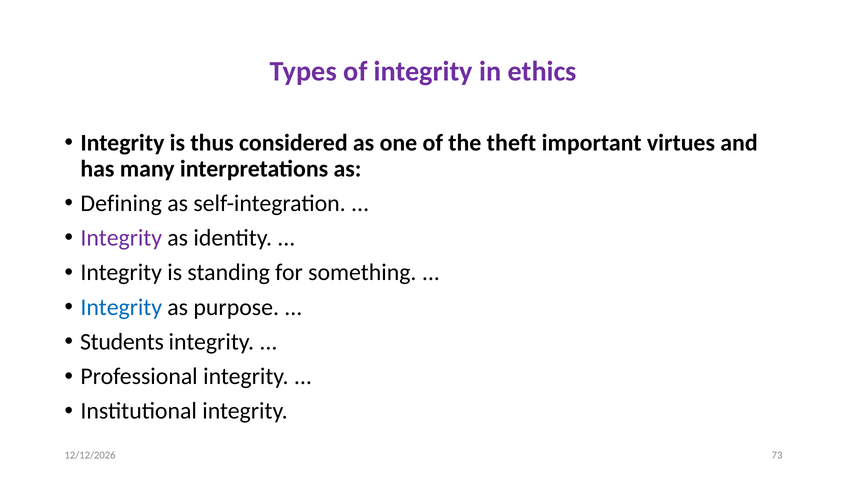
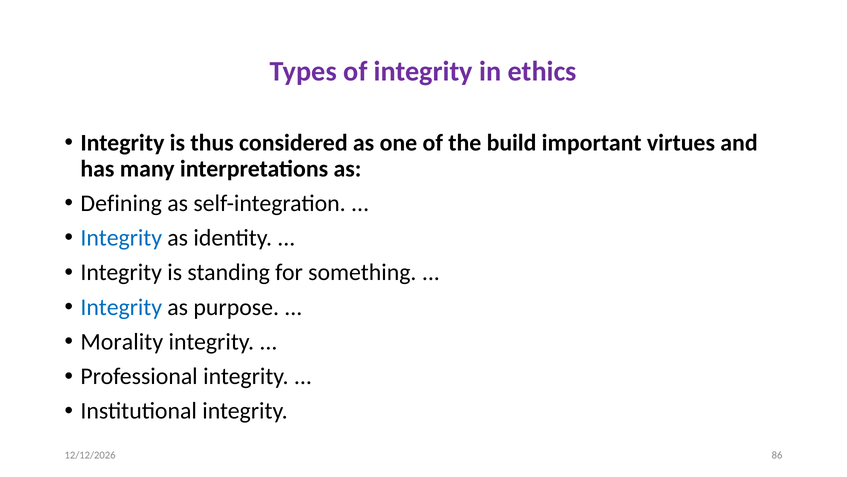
theft: theft -> build
Integrity at (121, 238) colour: purple -> blue
Students: Students -> Morality
73: 73 -> 86
